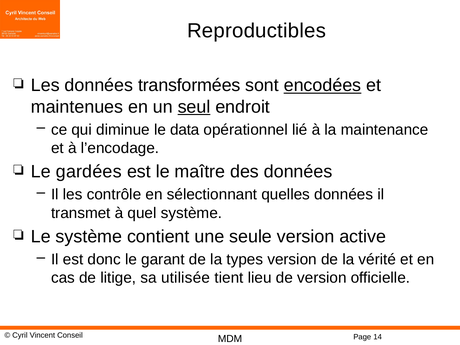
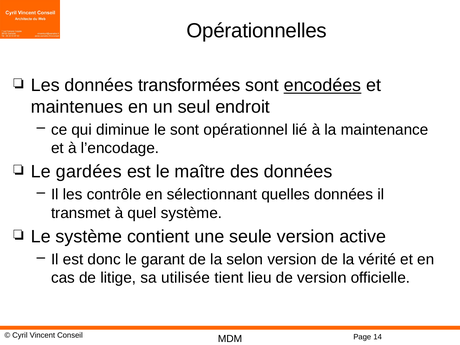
Reproductibles: Reproductibles -> Opérationnelles
seul underline: present -> none
le data: data -> sont
types: types -> selon
